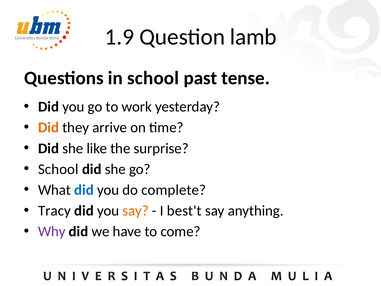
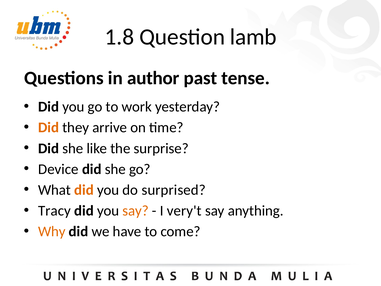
1.9: 1.9 -> 1.8
in school: school -> author
School at (58, 169): School -> Device
did at (84, 190) colour: blue -> orange
complete: complete -> surprised
best't: best't -> very't
Why colour: purple -> orange
